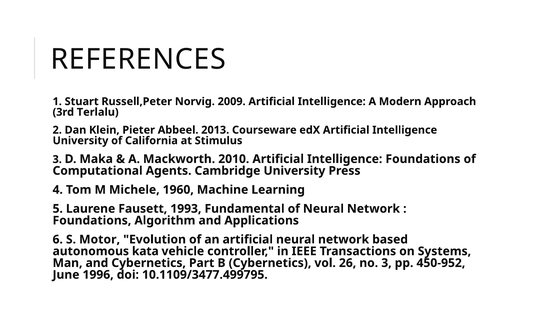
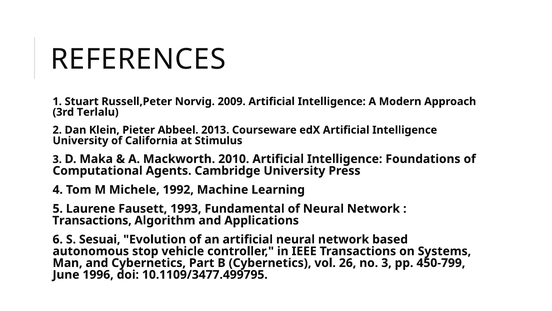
1960: 1960 -> 1992
Foundations at (92, 220): Foundations -> Transactions
Motor: Motor -> Sesuai
kata: kata -> stop
450-952: 450-952 -> 450-799
